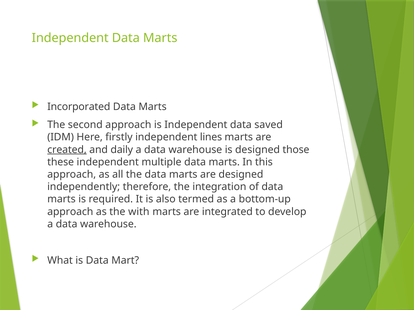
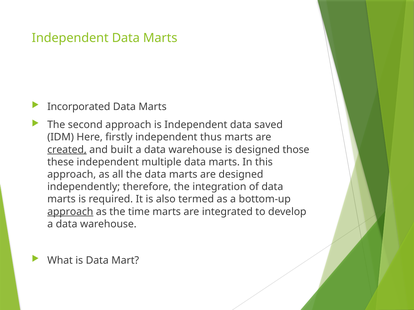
lines: lines -> thus
daily: daily -> built
approach at (70, 212) underline: none -> present
with: with -> time
